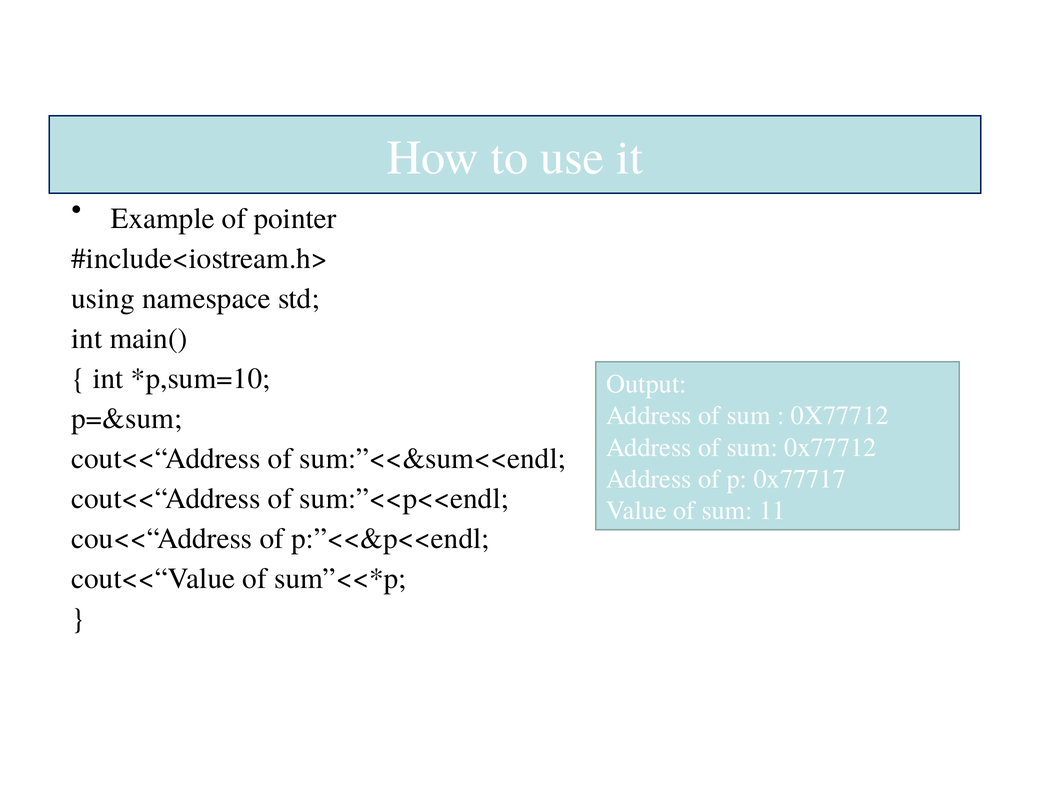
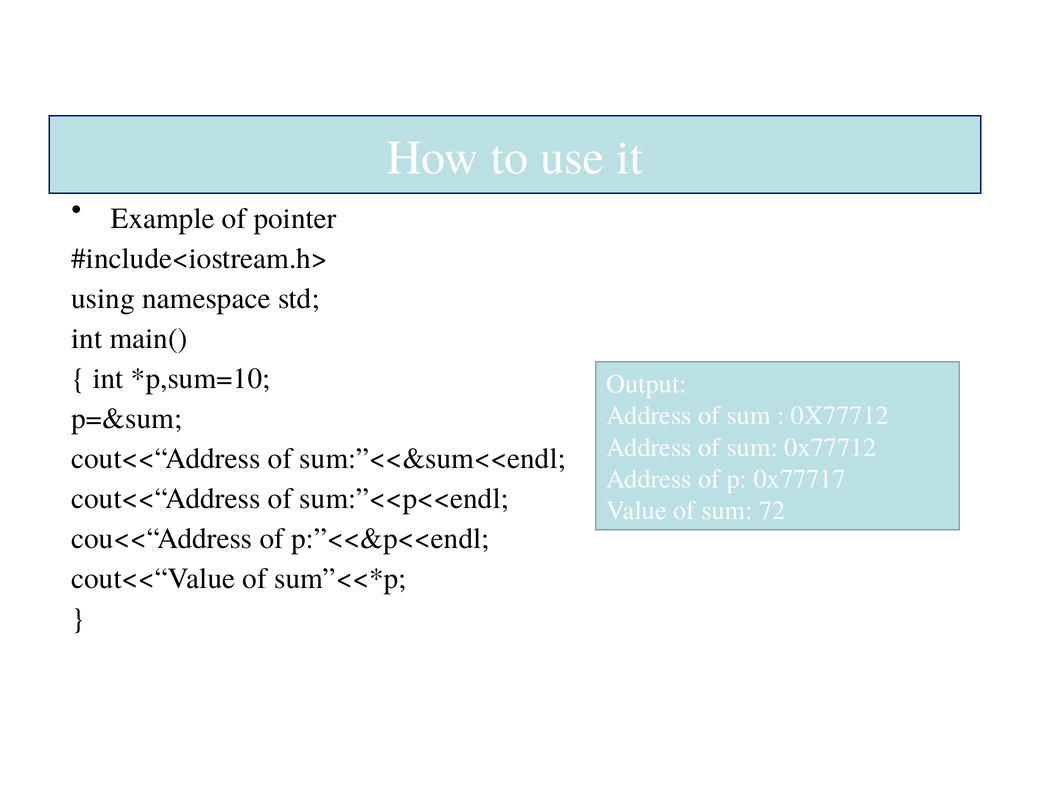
11: 11 -> 72
